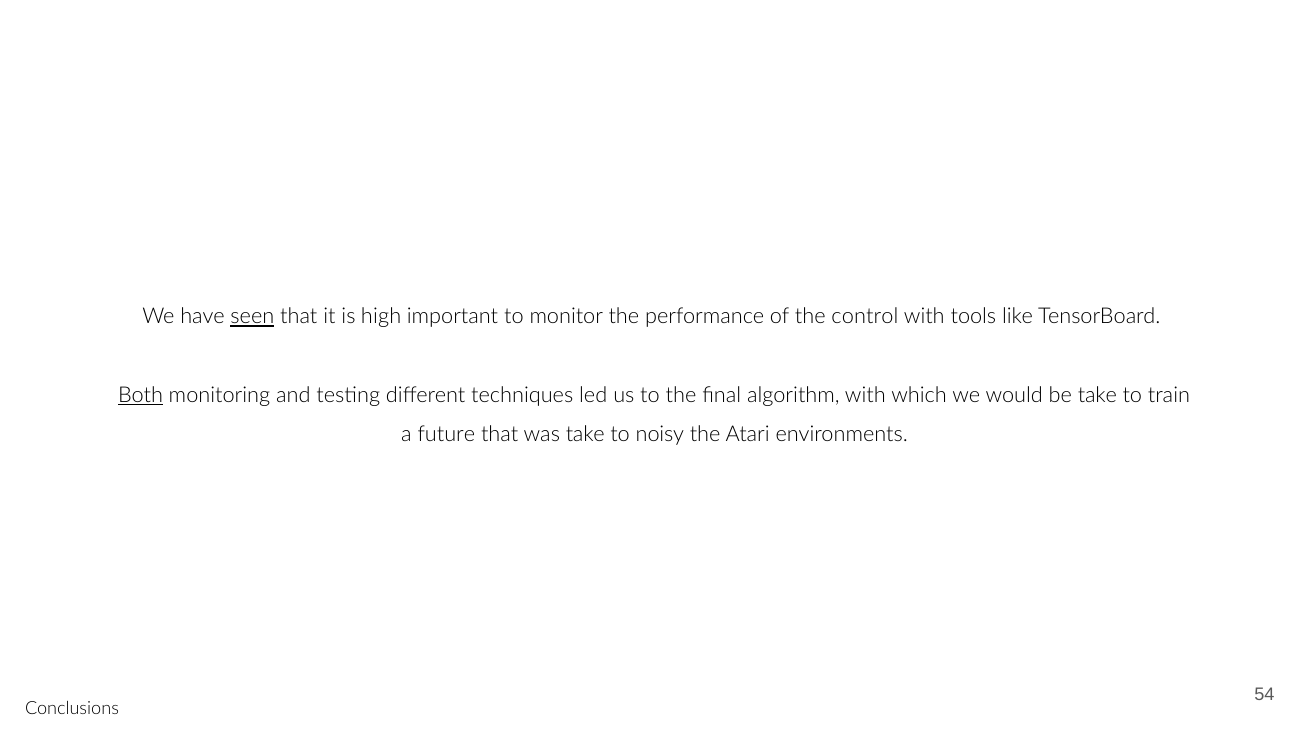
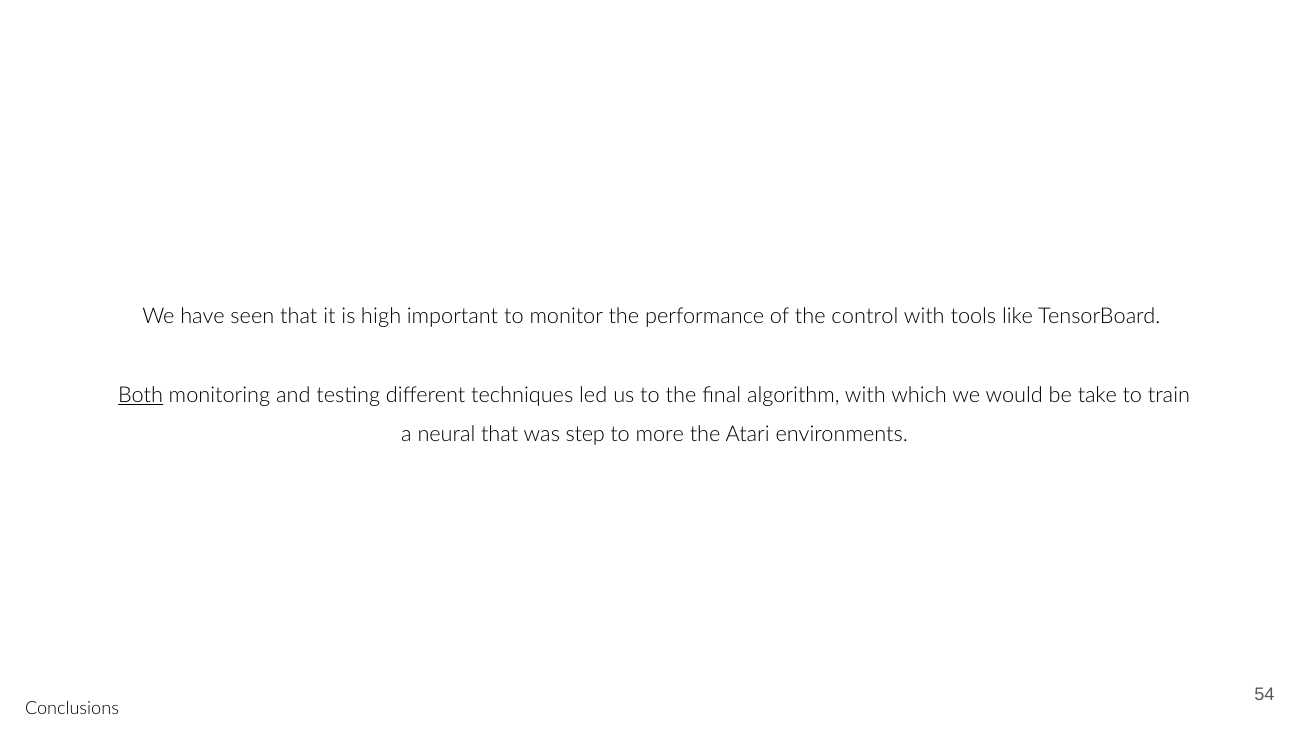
seen underline: present -> none
future: future -> neural
was take: take -> step
noisy: noisy -> more
